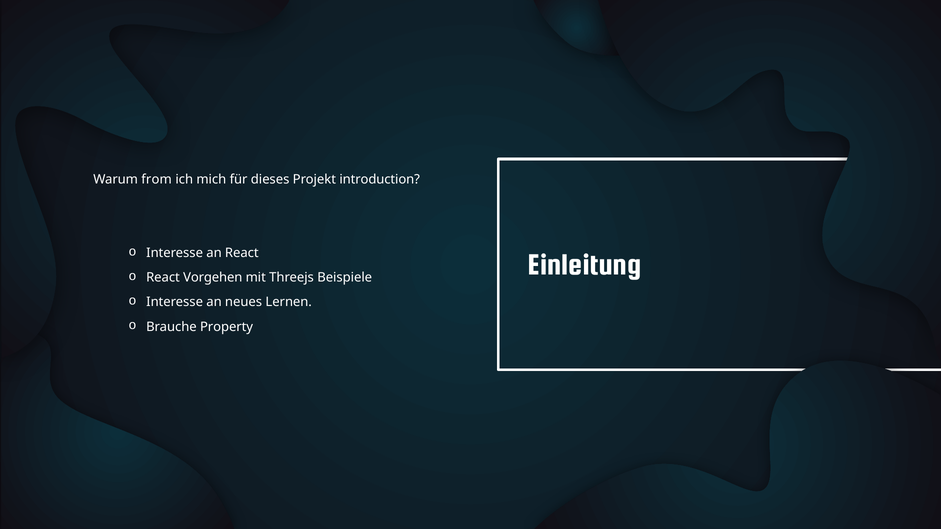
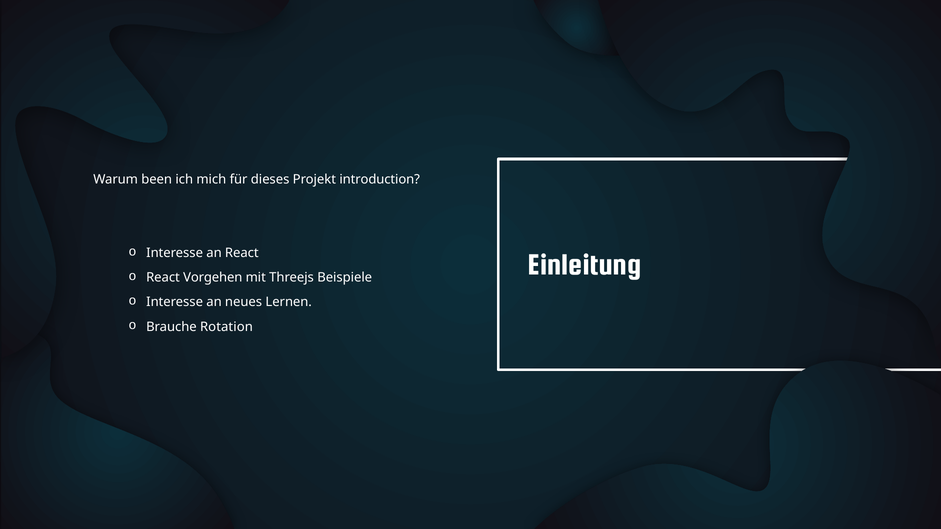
from: from -> been
Property: Property -> Rotation
